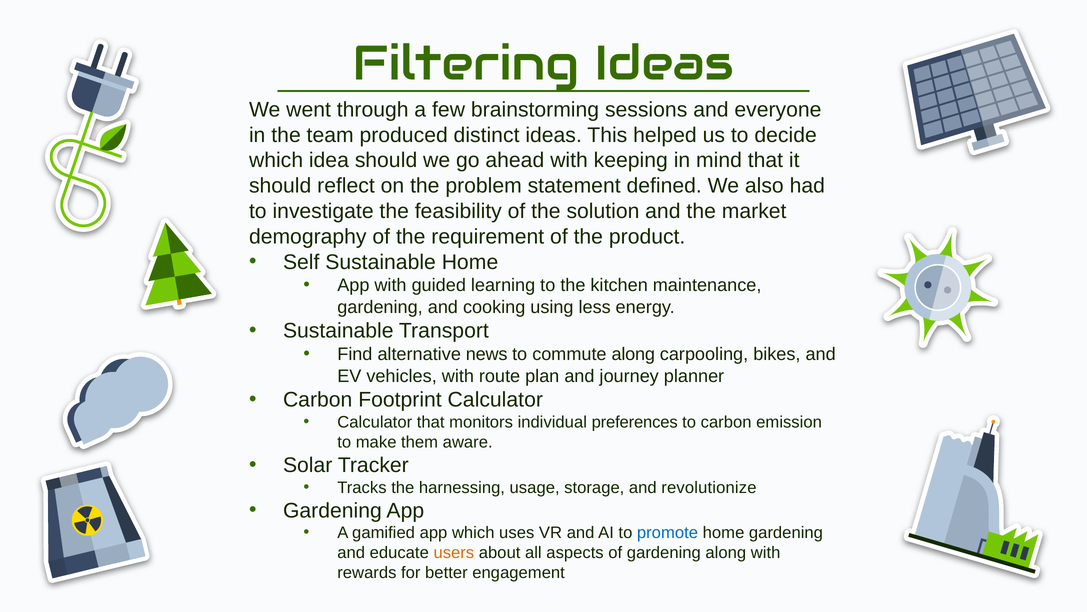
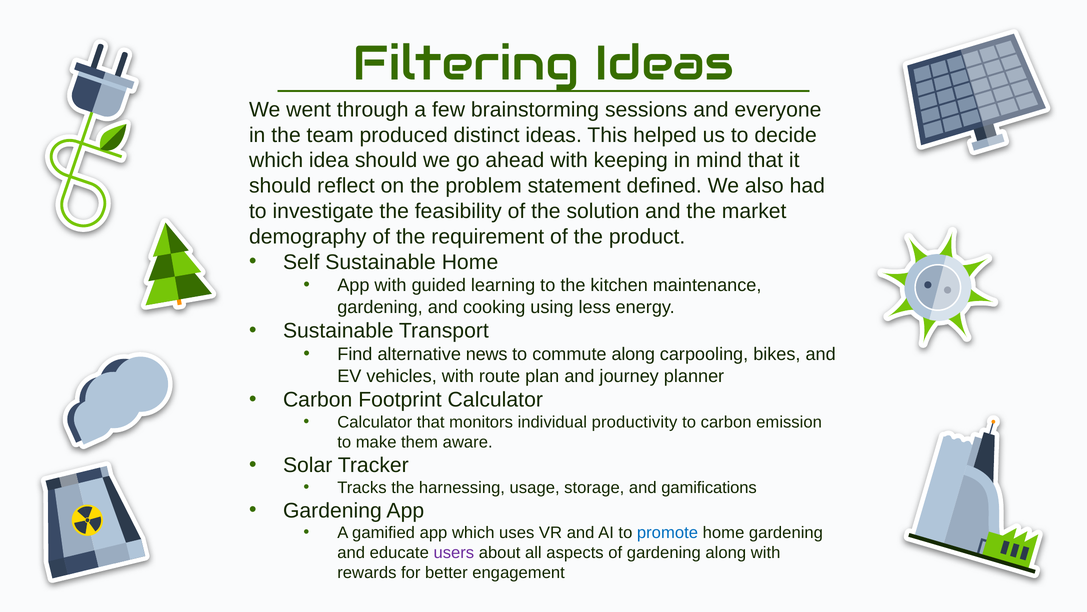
preferences: preferences -> productivity
revolutionize: revolutionize -> gamifications
users colour: orange -> purple
